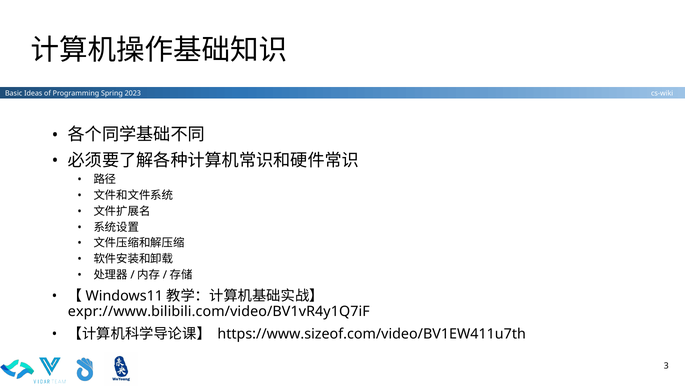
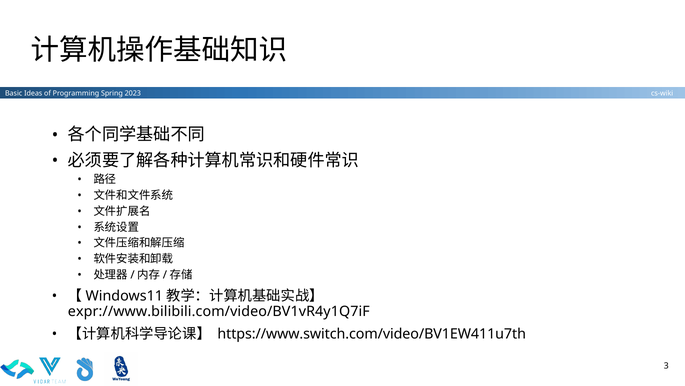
https://www.sizeof.com/video/BV1EW411u7th: https://www.sizeof.com/video/BV1EW411u7th -> https://www.switch.com/video/BV1EW411u7th
